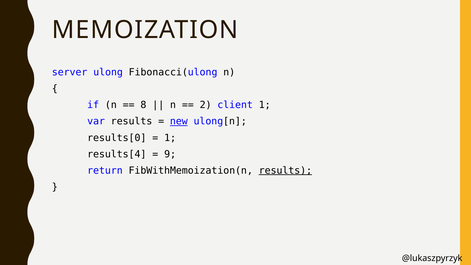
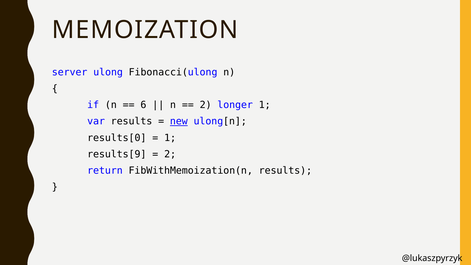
8: 8 -> 6
client: client -> longer
results[4: results[4 -> results[9
9 at (170, 154): 9 -> 2
results at (285, 171) underline: present -> none
